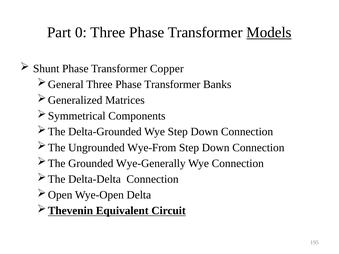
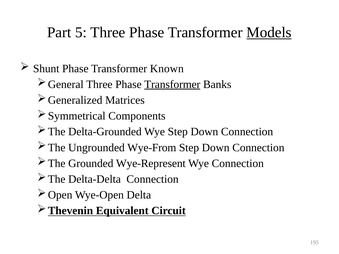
0: 0 -> 5
Copper: Copper -> Known
Transformer at (172, 84) underline: none -> present
Wye-Generally: Wye-Generally -> Wye-Represent
